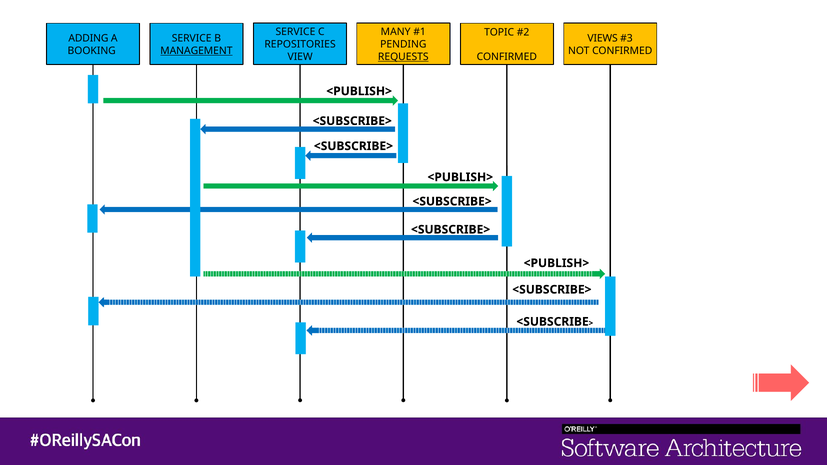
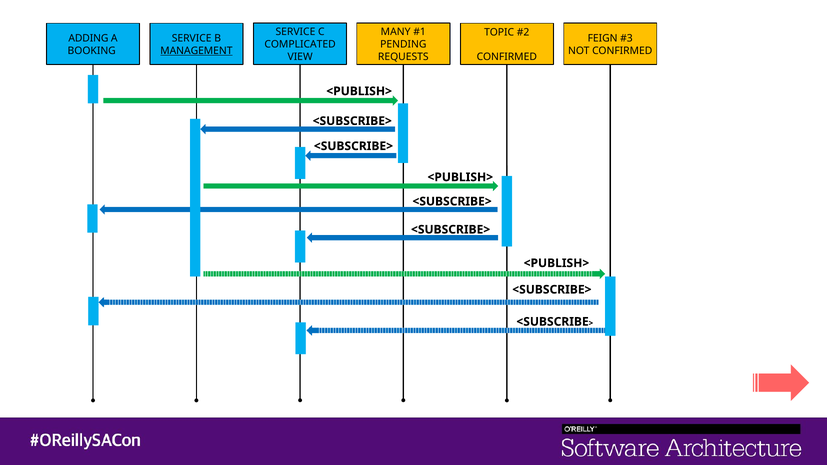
VIEWS: VIEWS -> FEIGN
REPOSITORIES: REPOSITORIES -> COMPLICATED
REQUESTS underline: present -> none
